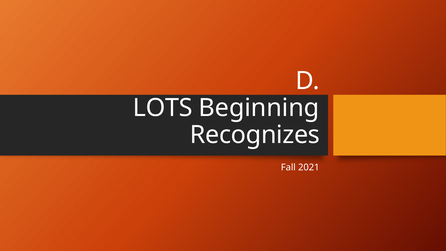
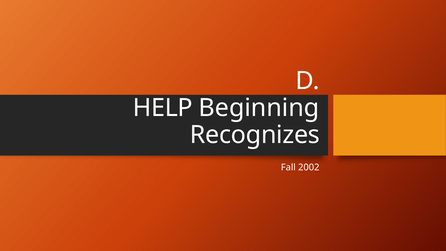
LOTS: LOTS -> HELP
2021: 2021 -> 2002
